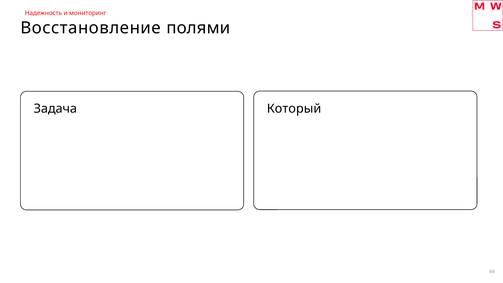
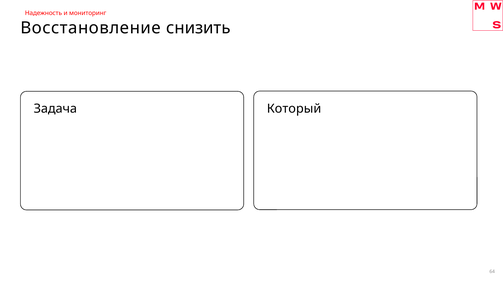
полями: полями -> снизить
